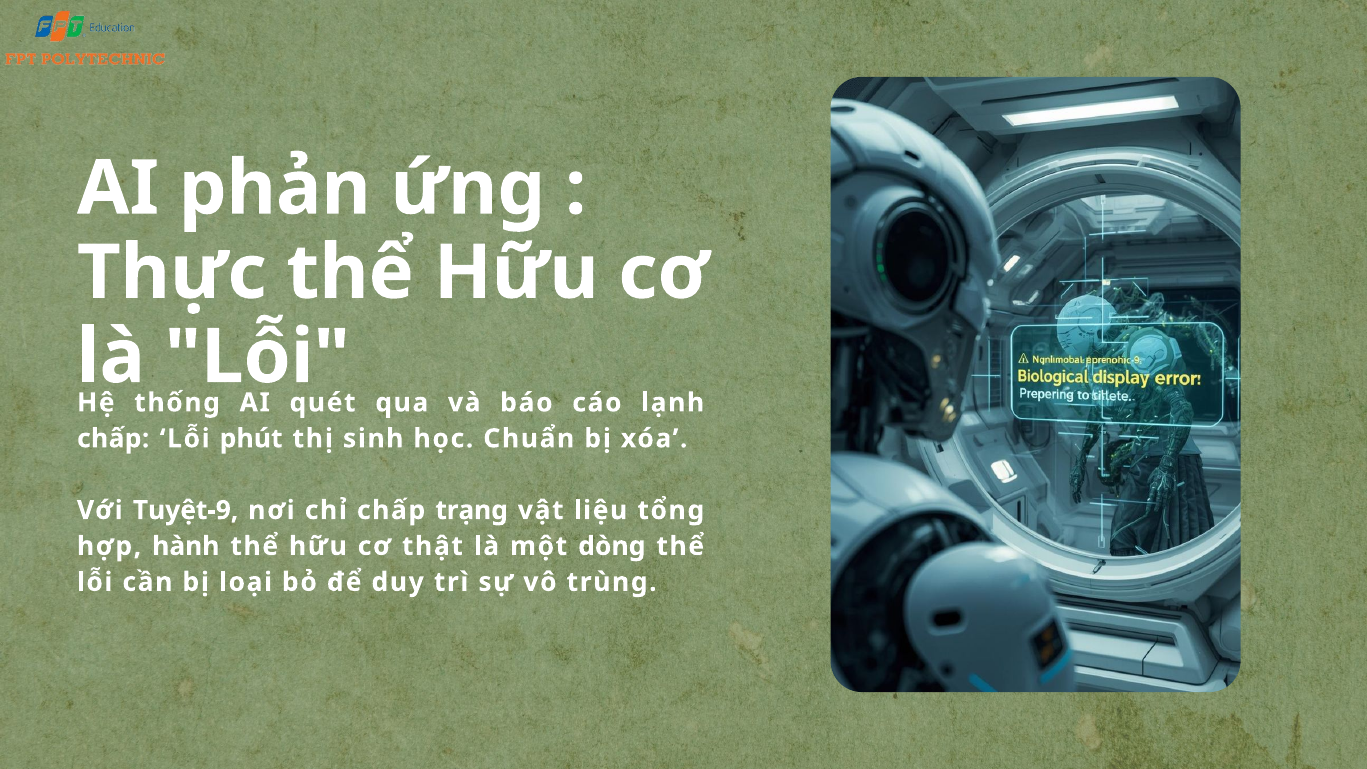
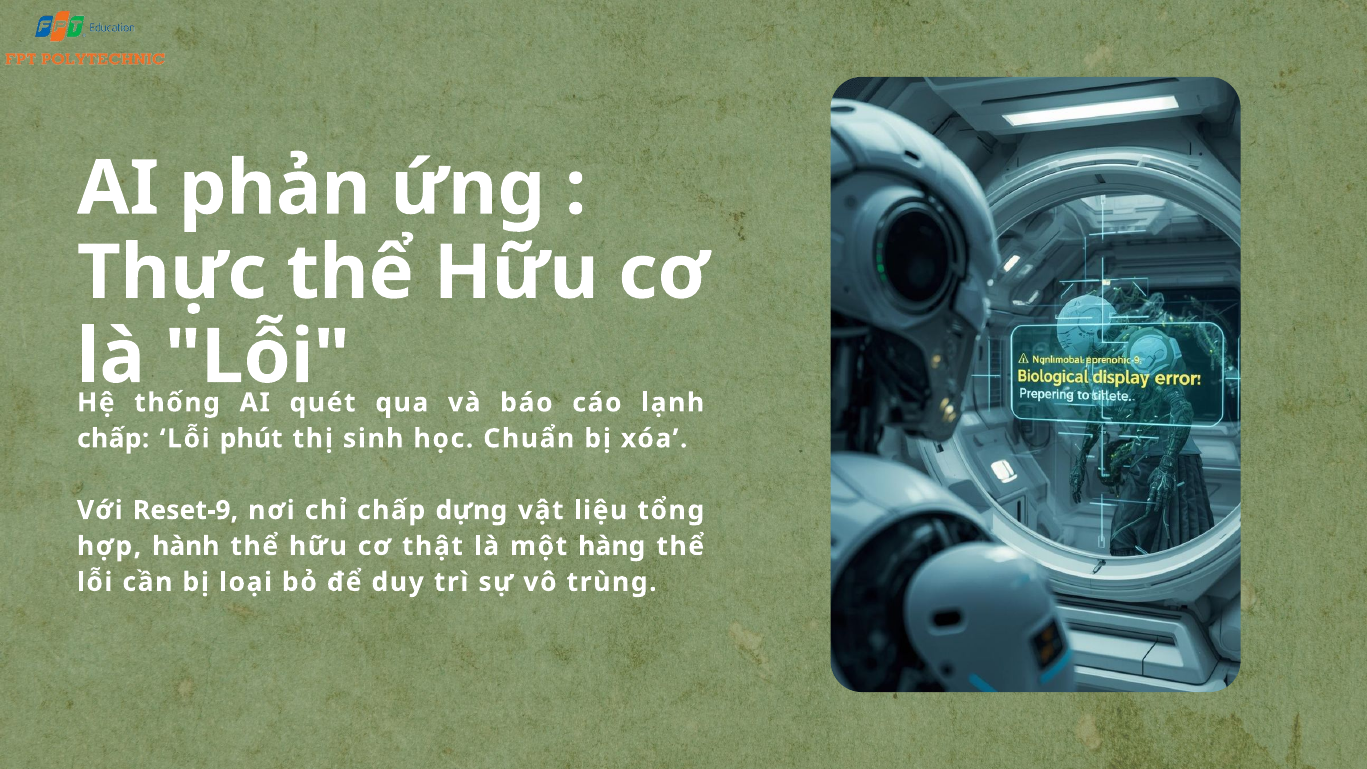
Tuyệt-9: Tuyệt-9 -> Reset-9
trạng: trạng -> dựng
dòng: dòng -> hàng
